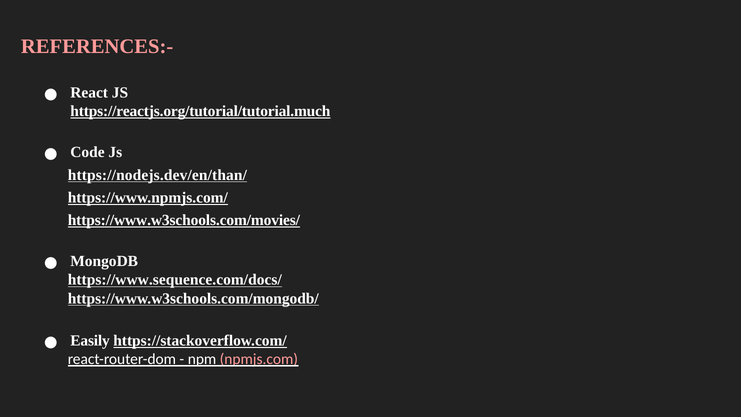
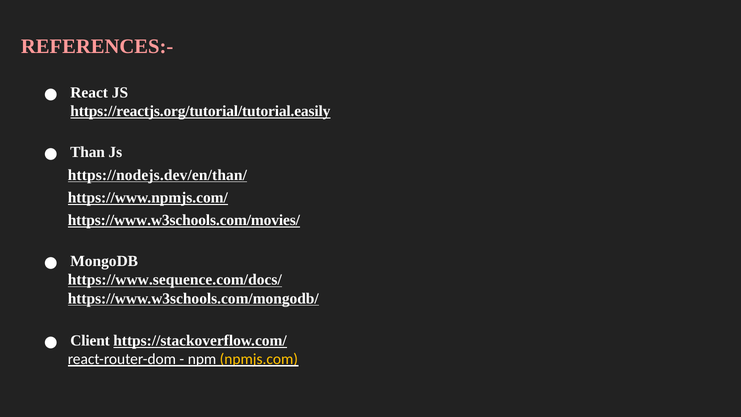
https://reactjs.org/tutorial/tutorial.much: https://reactjs.org/tutorial/tutorial.much -> https://reactjs.org/tutorial/tutorial.easily
Code: Code -> Than
Easily: Easily -> Client
npmjs.com colour: pink -> yellow
